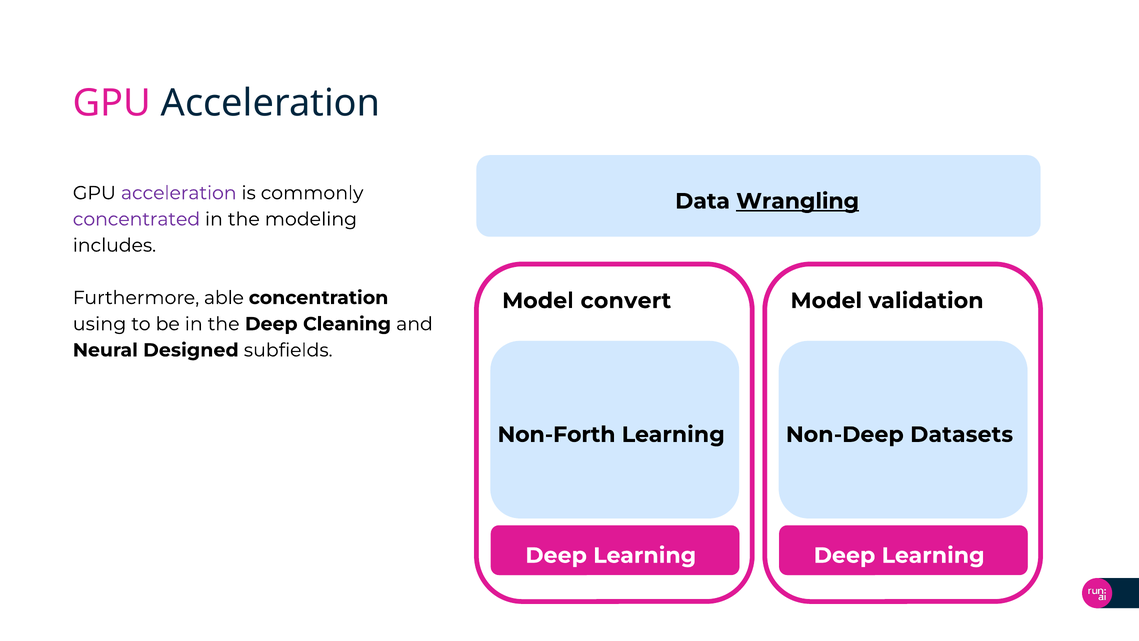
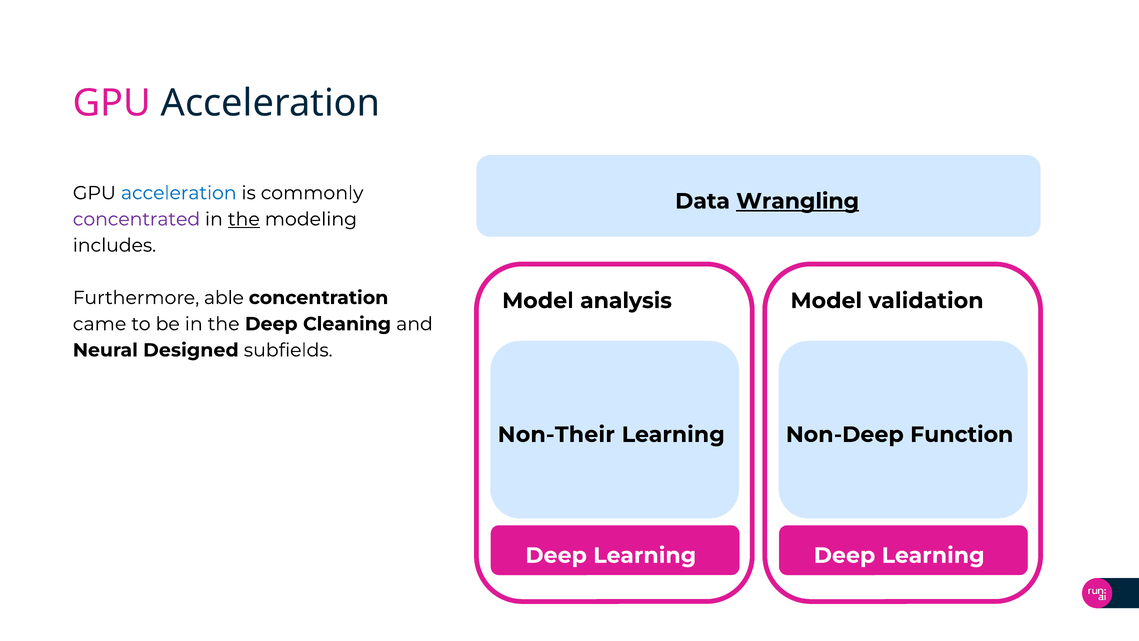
acceleration at (179, 193) colour: purple -> blue
the at (244, 219) underline: none -> present
convert: convert -> analysis
using: using -> came
Non-Forth: Non-Forth -> Non-Their
Datasets: Datasets -> Function
